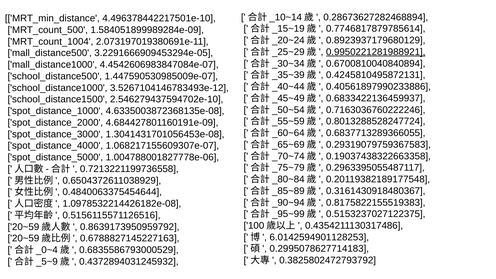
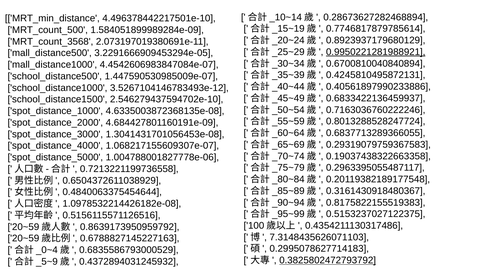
MRT_count_1004: MRT_count_1004 -> MRT_count_3568
6.0142594901128253: 6.0142594901128253 -> 7.3148435626071103
0.3825802472793792 underline: none -> present
